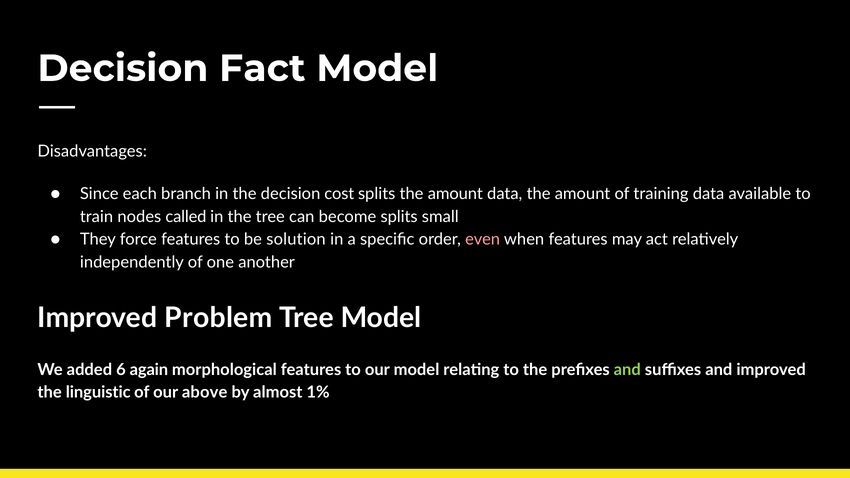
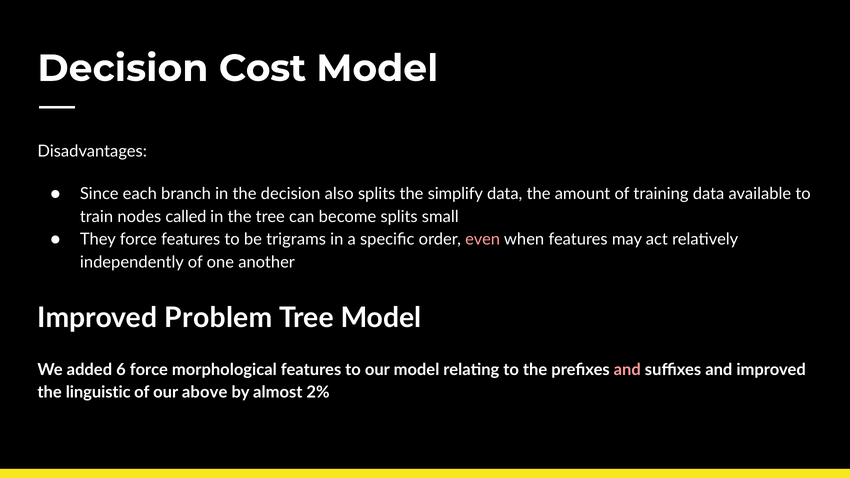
Fact: Fact -> Cost
cost: cost -> also
splits the amount: amount -> simplify
solution: solution -> trigrams
6 again: again -> force
and at (627, 370) colour: light green -> pink
1%: 1% -> 2%
